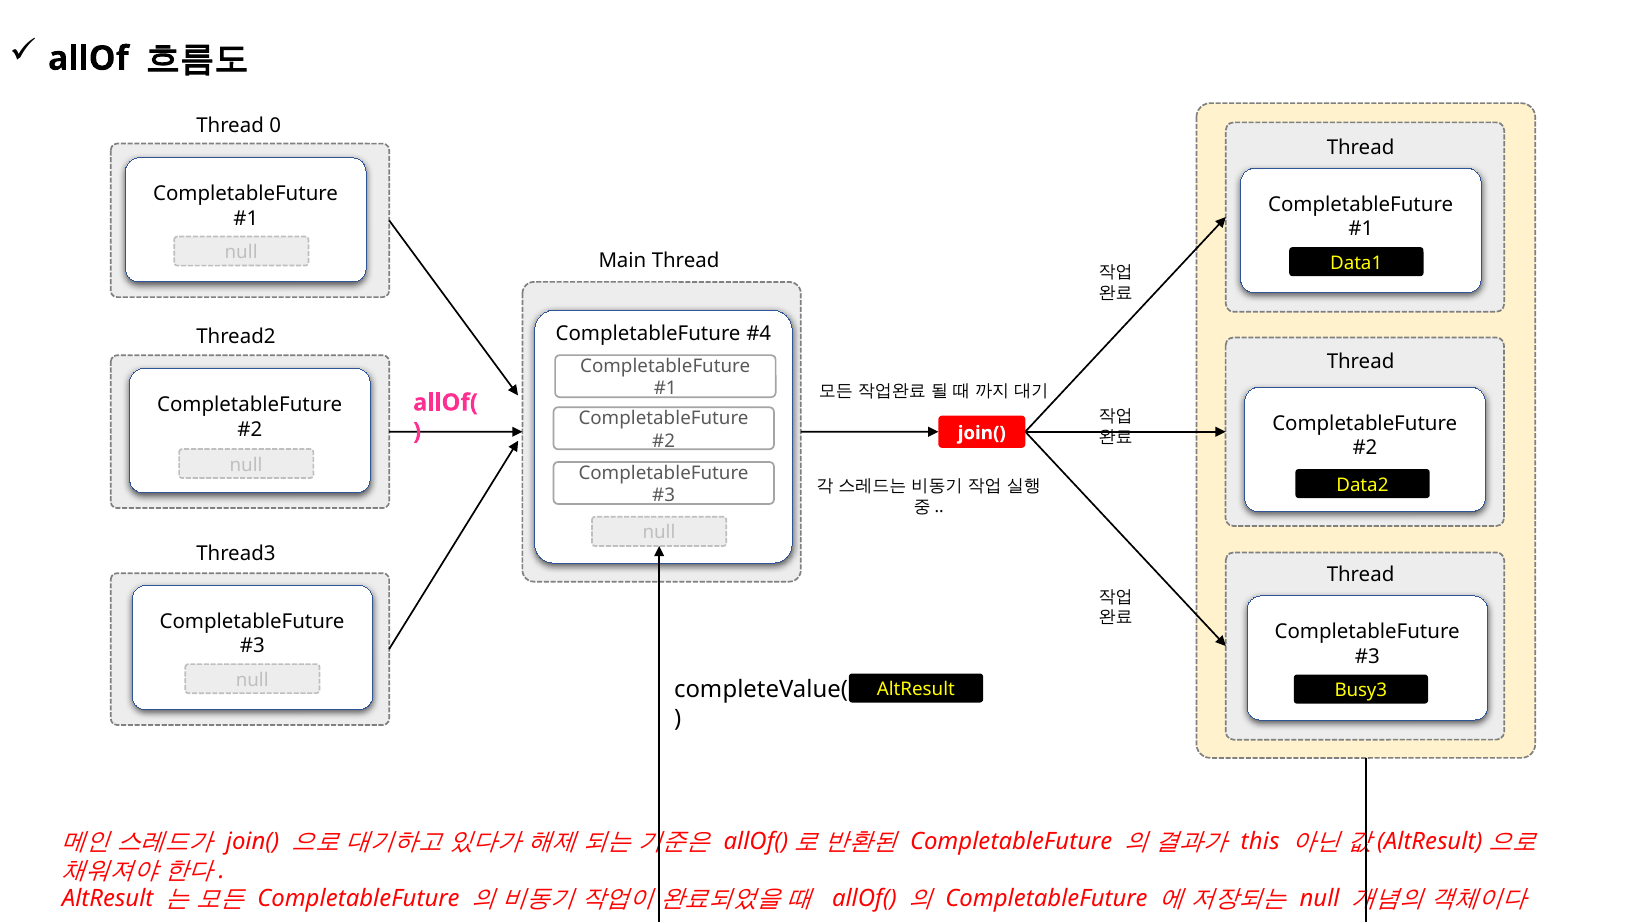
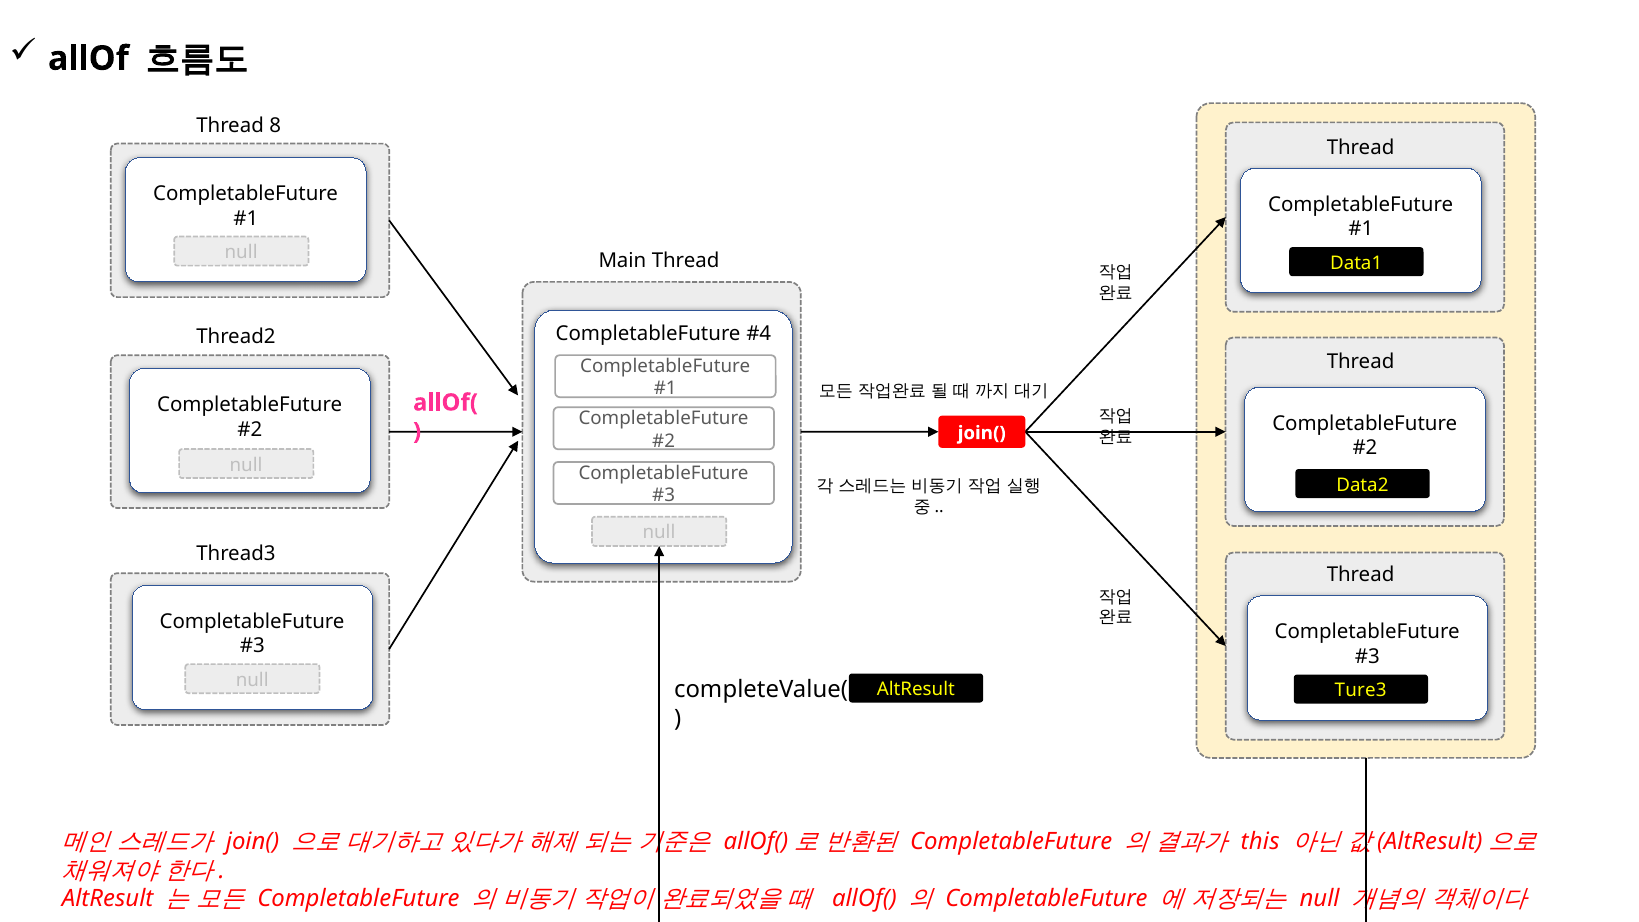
0: 0 -> 8
Busy3: Busy3 -> Ture3
